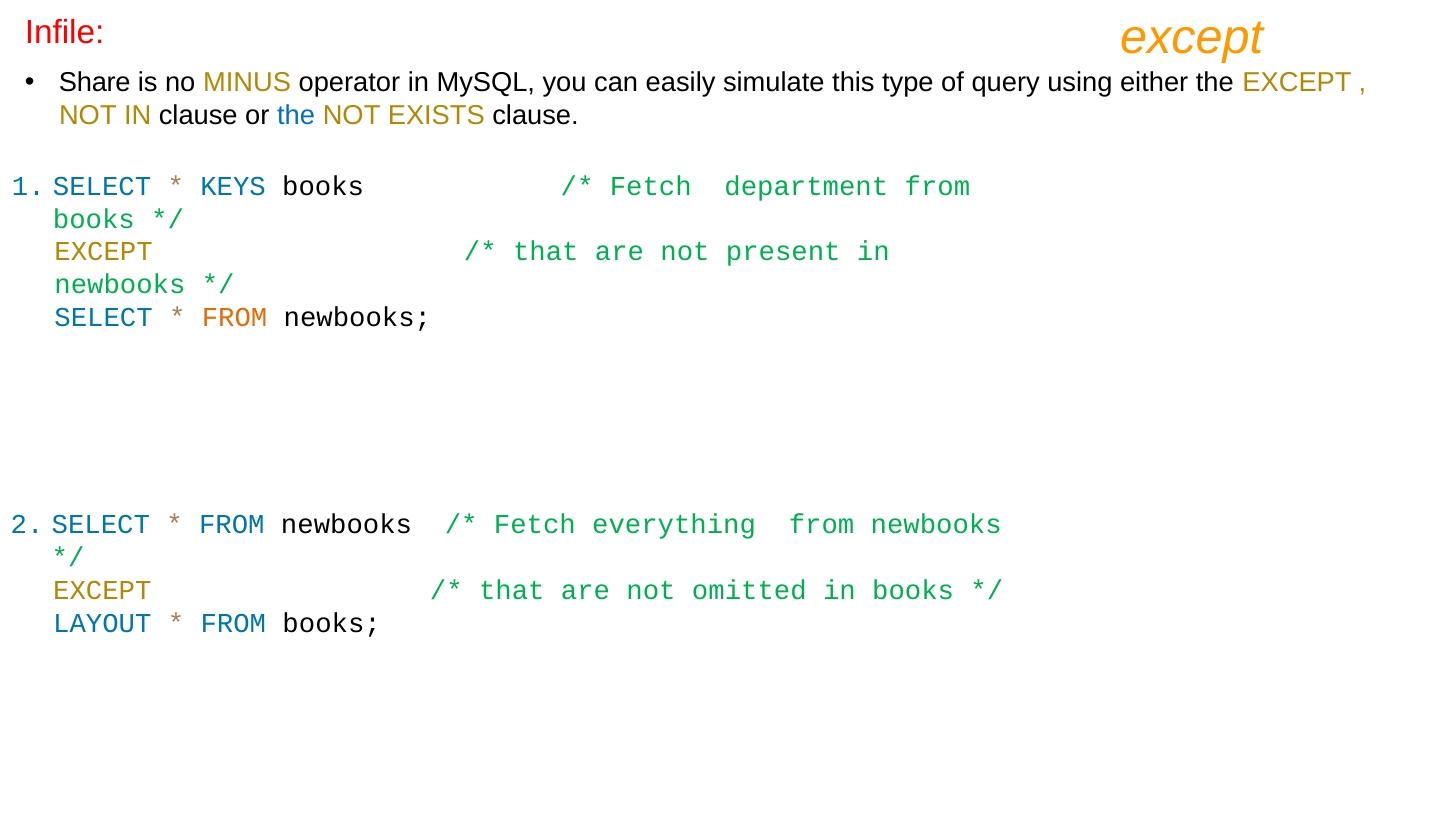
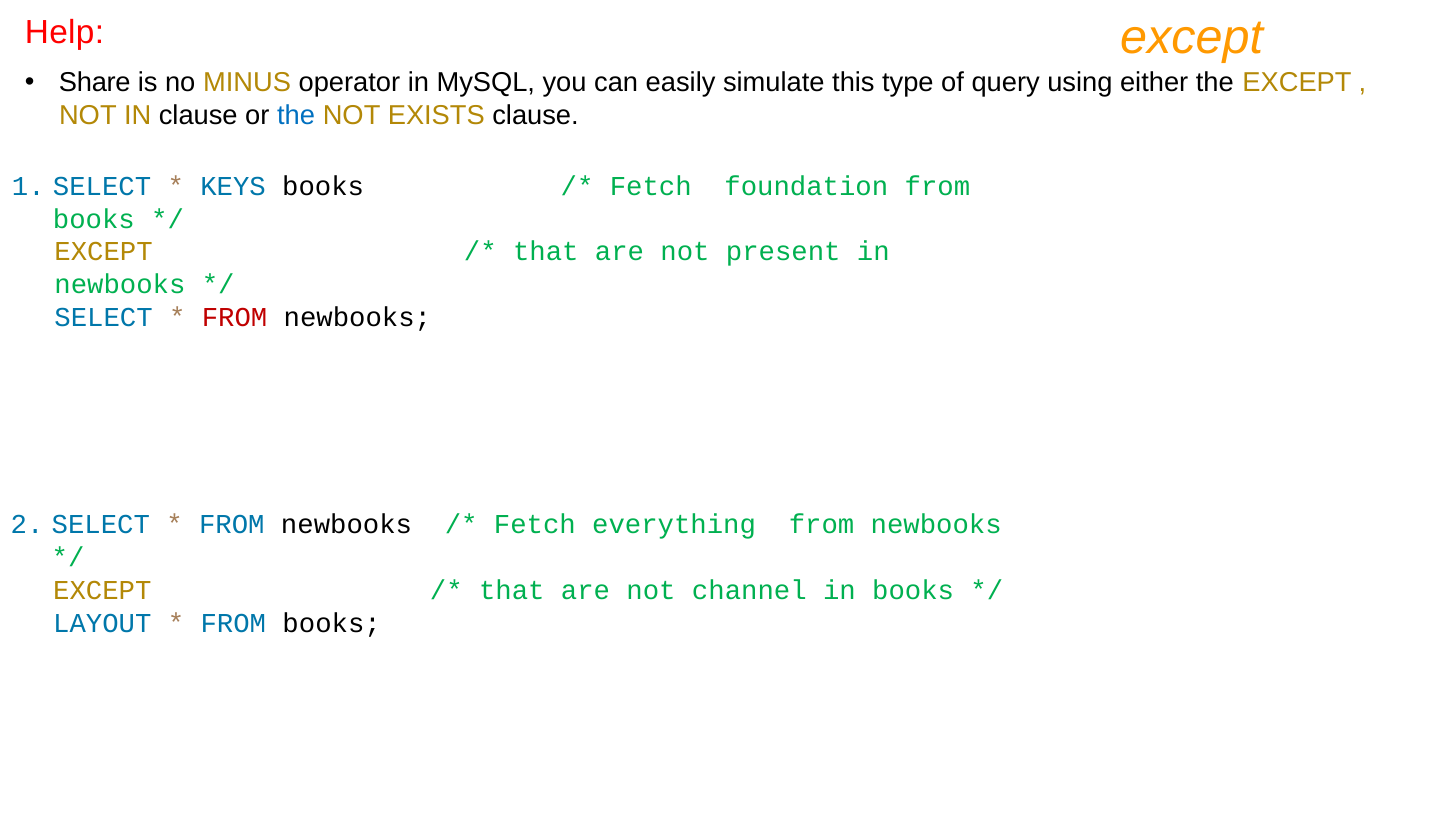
Infile: Infile -> Help
department: department -> foundation
FROM at (235, 317) colour: orange -> red
omitted: omitted -> channel
